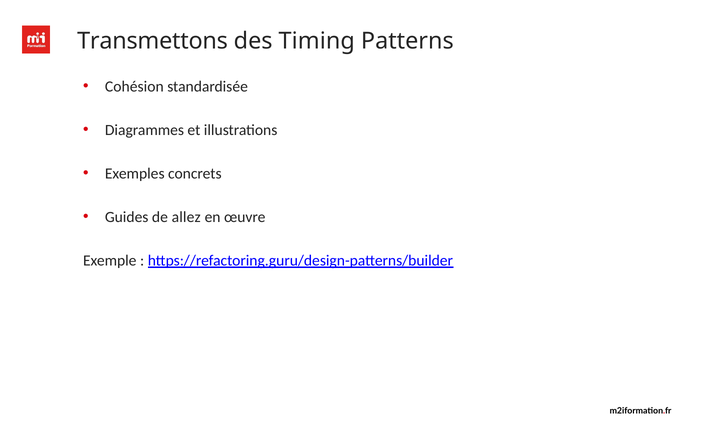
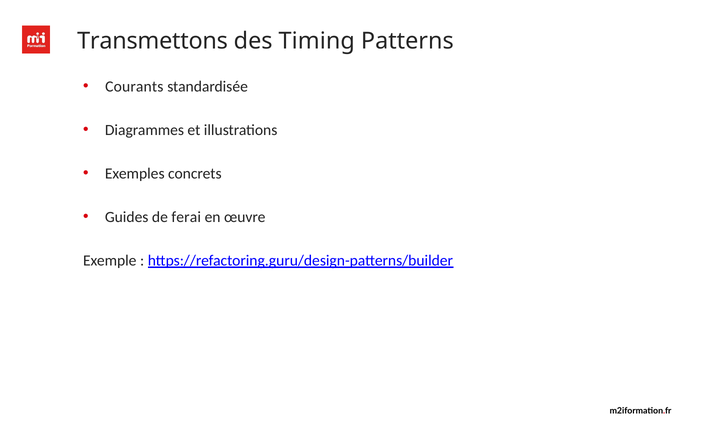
Cohésion: Cohésion -> Courants
allez: allez -> ferai
